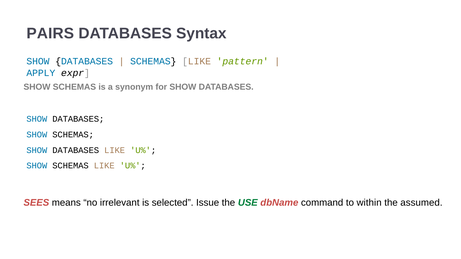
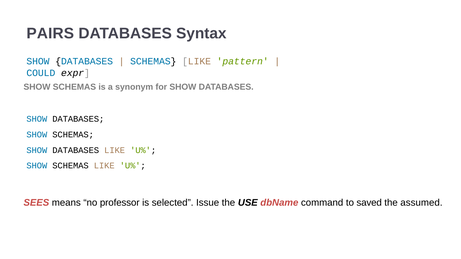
APPLY: APPLY -> COULD
irrelevant: irrelevant -> professor
USE colour: green -> black
within: within -> saved
